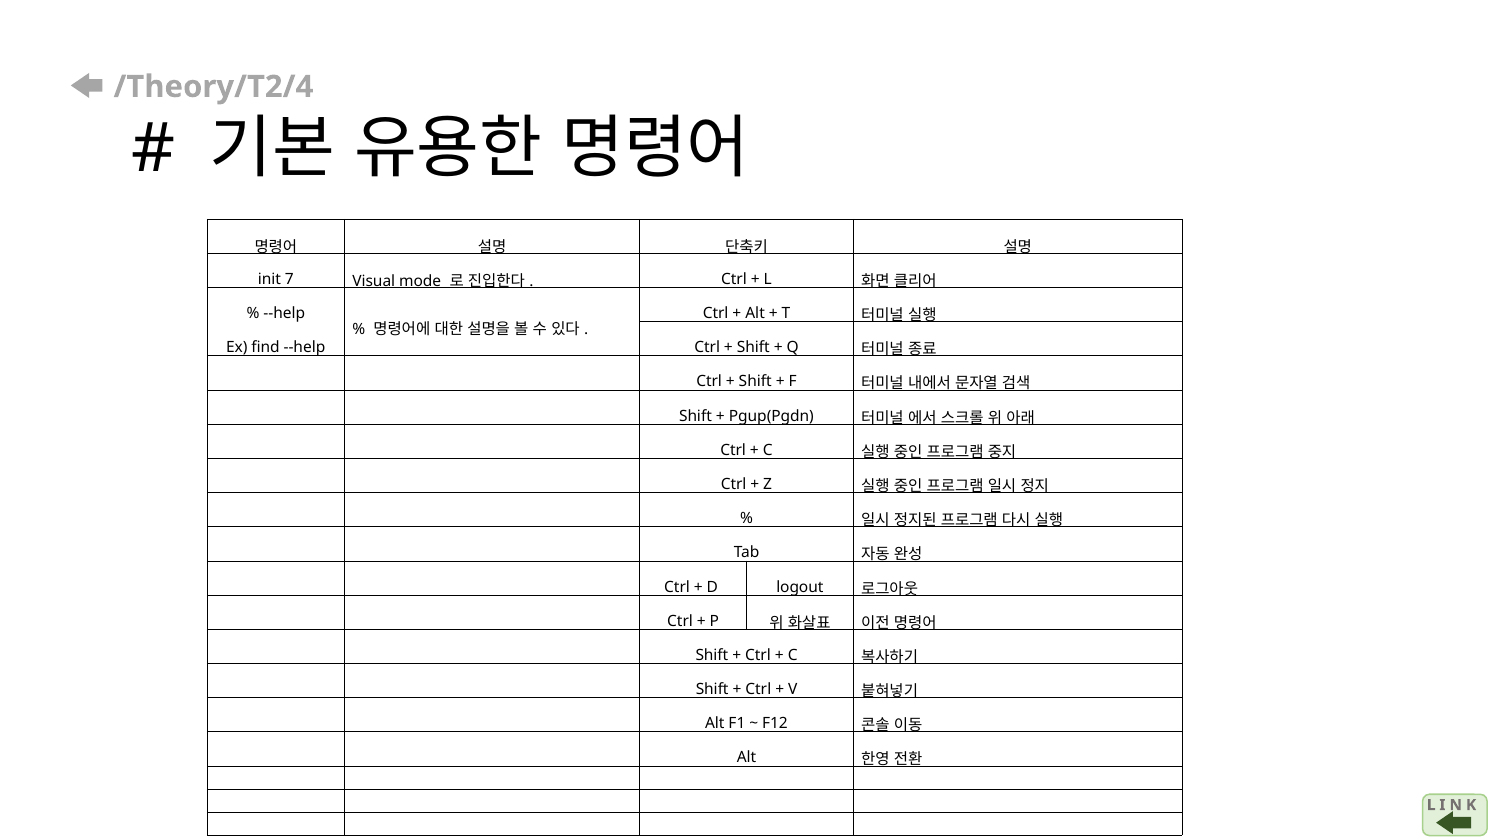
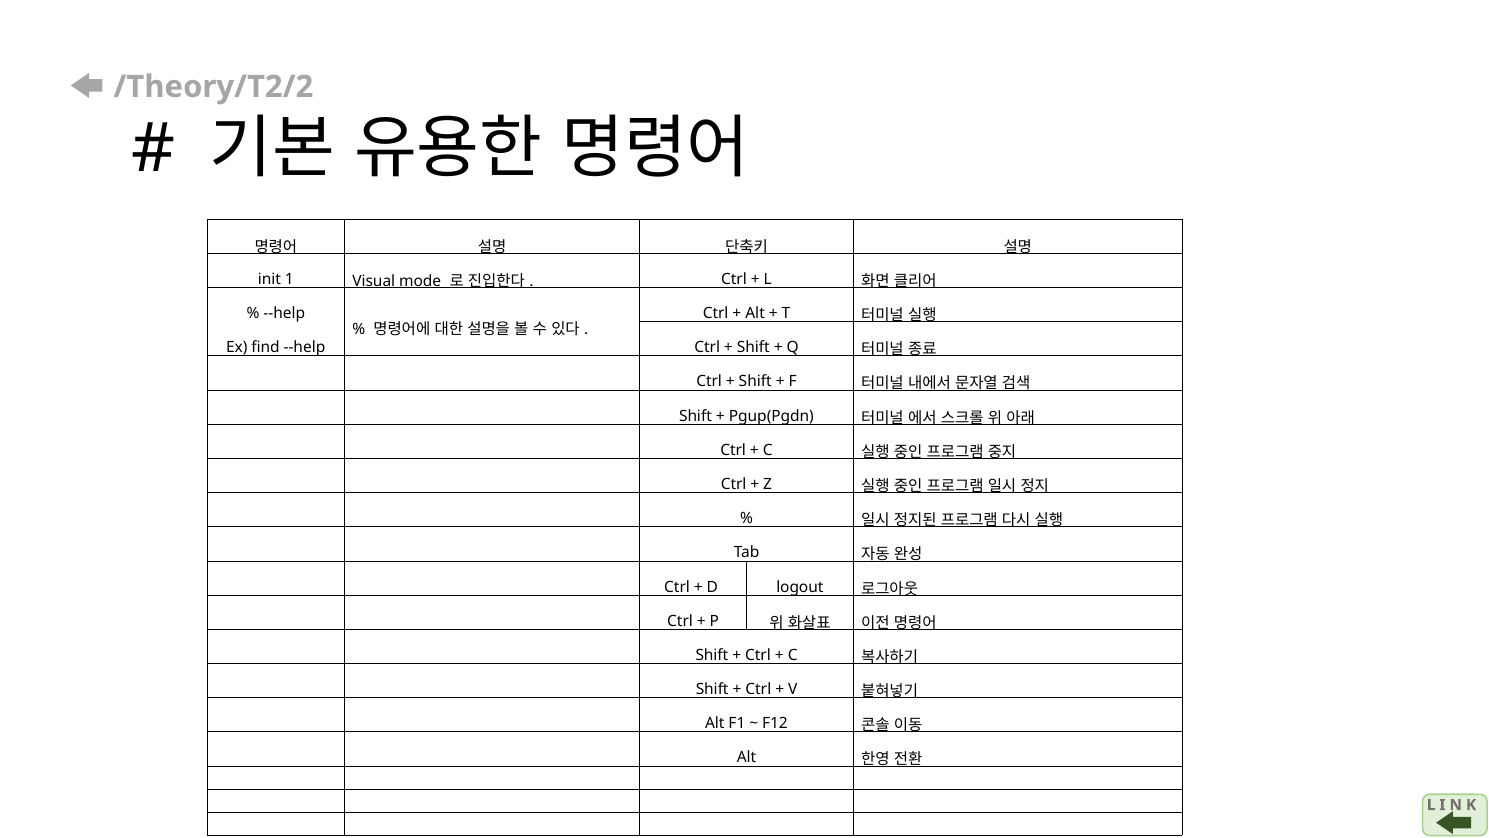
/Theory/T2/4: /Theory/T2/4 -> /Theory/T2/2
7: 7 -> 1
